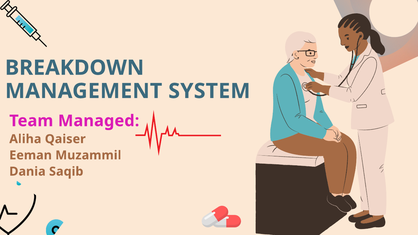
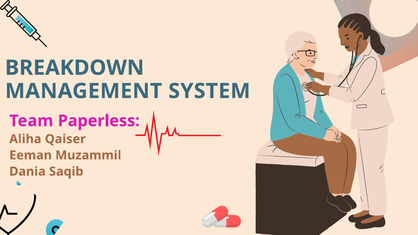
Managed: Managed -> Paperless
